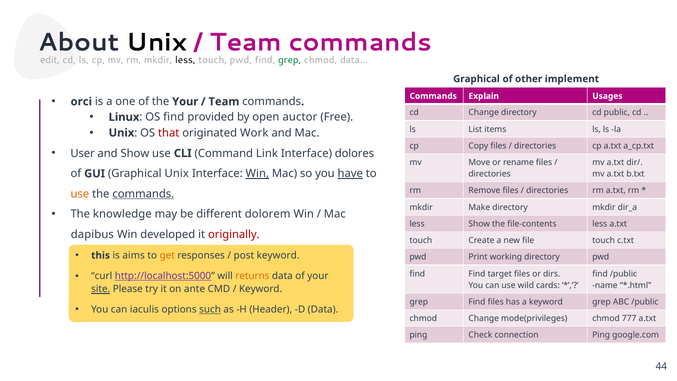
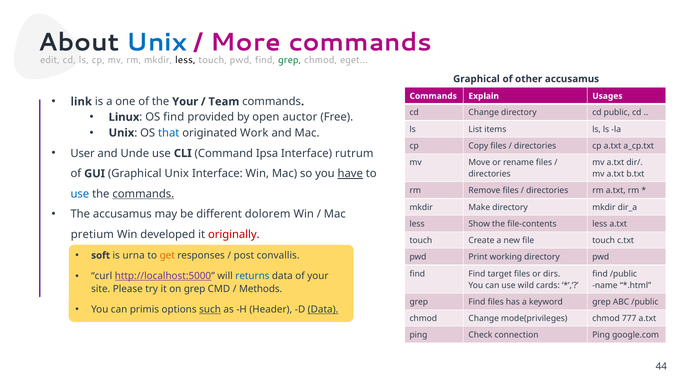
Unix at (157, 42) colour: black -> blue
Team at (246, 42): Team -> More
data…: data… -> eget…
other implement: implement -> accusamus
orci: orci -> link
that colour: red -> blue
and Show: Show -> Unde
Link: Link -> Ipsa
dolores: dolores -> rutrum
Win at (257, 174) underline: present -> none
use at (80, 194) colour: orange -> blue
The knowledge: knowledge -> accusamus
dapibus: dapibus -> pretium
this: this -> soft
aims: aims -> urna
post keyword: keyword -> convallis
returns colour: orange -> blue
site underline: present -> none
on ante: ante -> grep
Keyword at (261, 289): Keyword -> Methods
iaculis: iaculis -> primis
Data at (323, 309) underline: none -> present
